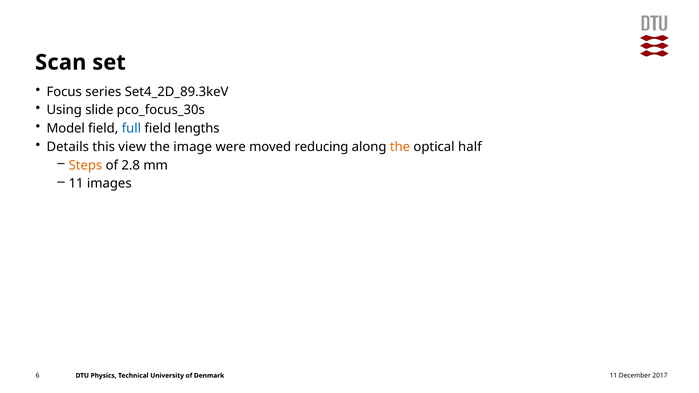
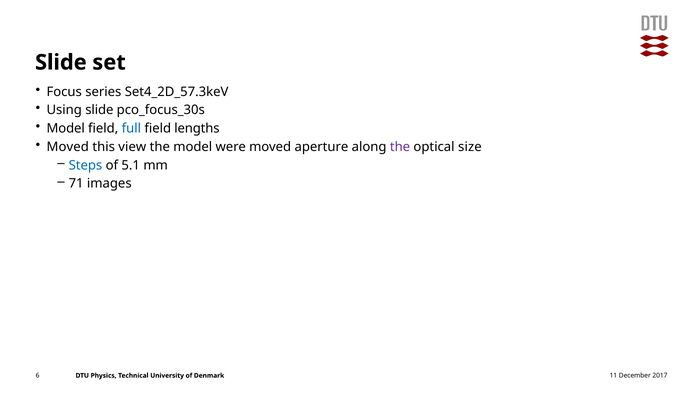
Scan at (61, 62): Scan -> Slide
Set4_2D_89.3keV: Set4_2D_89.3keV -> Set4_2D_57.3keV
Details at (68, 147): Details -> Moved
the image: image -> model
reducing: reducing -> aperture
the at (400, 147) colour: orange -> purple
half: half -> size
Steps colour: orange -> blue
2.8: 2.8 -> 5.1
11 at (76, 184): 11 -> 71
